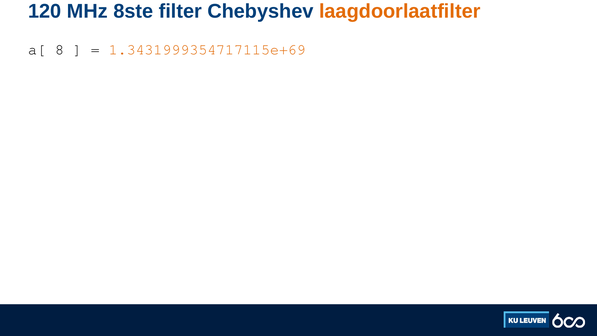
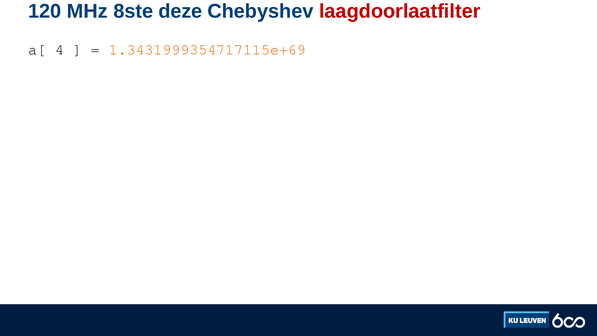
filter: filter -> deze
laagdoorlaatfilter colour: orange -> red
8: 8 -> 4
